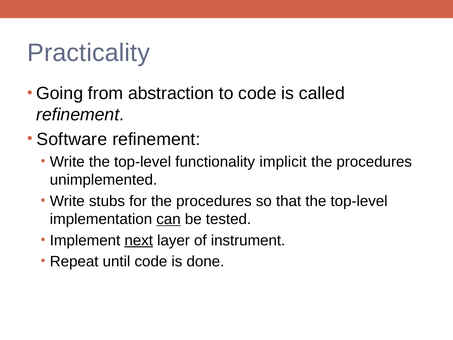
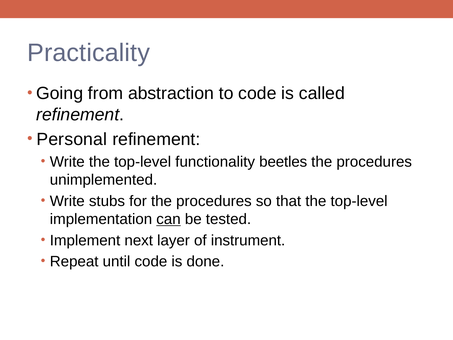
Software: Software -> Personal
implicit: implicit -> beetles
next underline: present -> none
